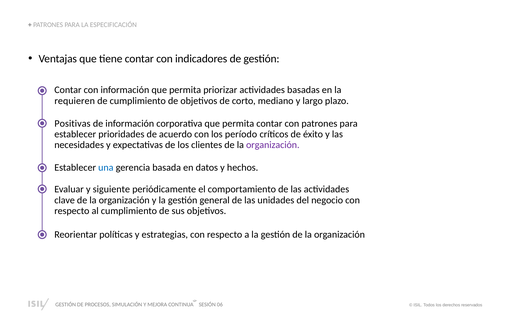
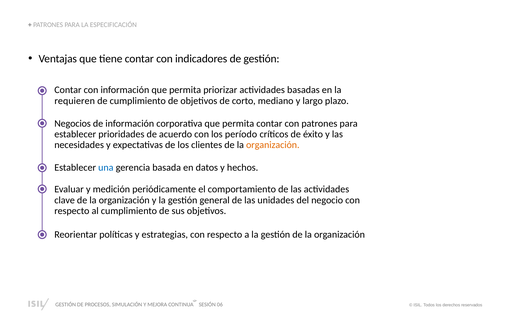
Positivas: Positivas -> Negocios
organización at (273, 145) colour: purple -> orange
siguiente: siguiente -> medición
